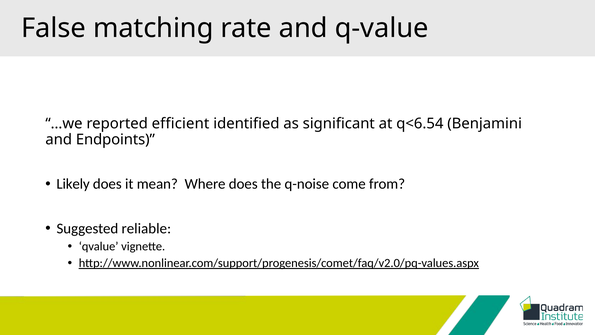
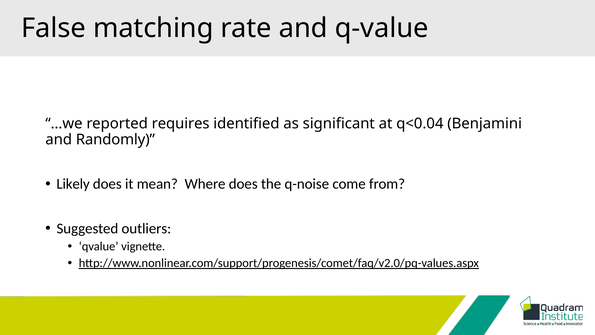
efficient: efficient -> requires
q<6.54: q<6.54 -> q<0.04
Endpoints: Endpoints -> Randomly
reliable: reliable -> outliers
